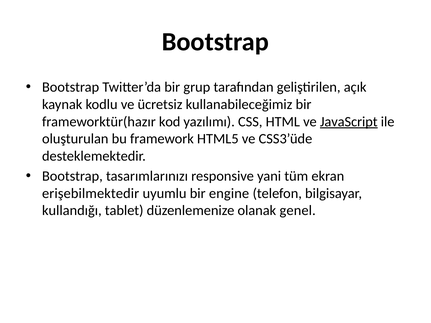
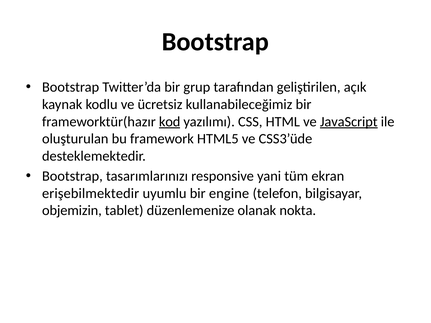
kod underline: none -> present
kullandığı: kullandığı -> objemizin
genel: genel -> nokta
